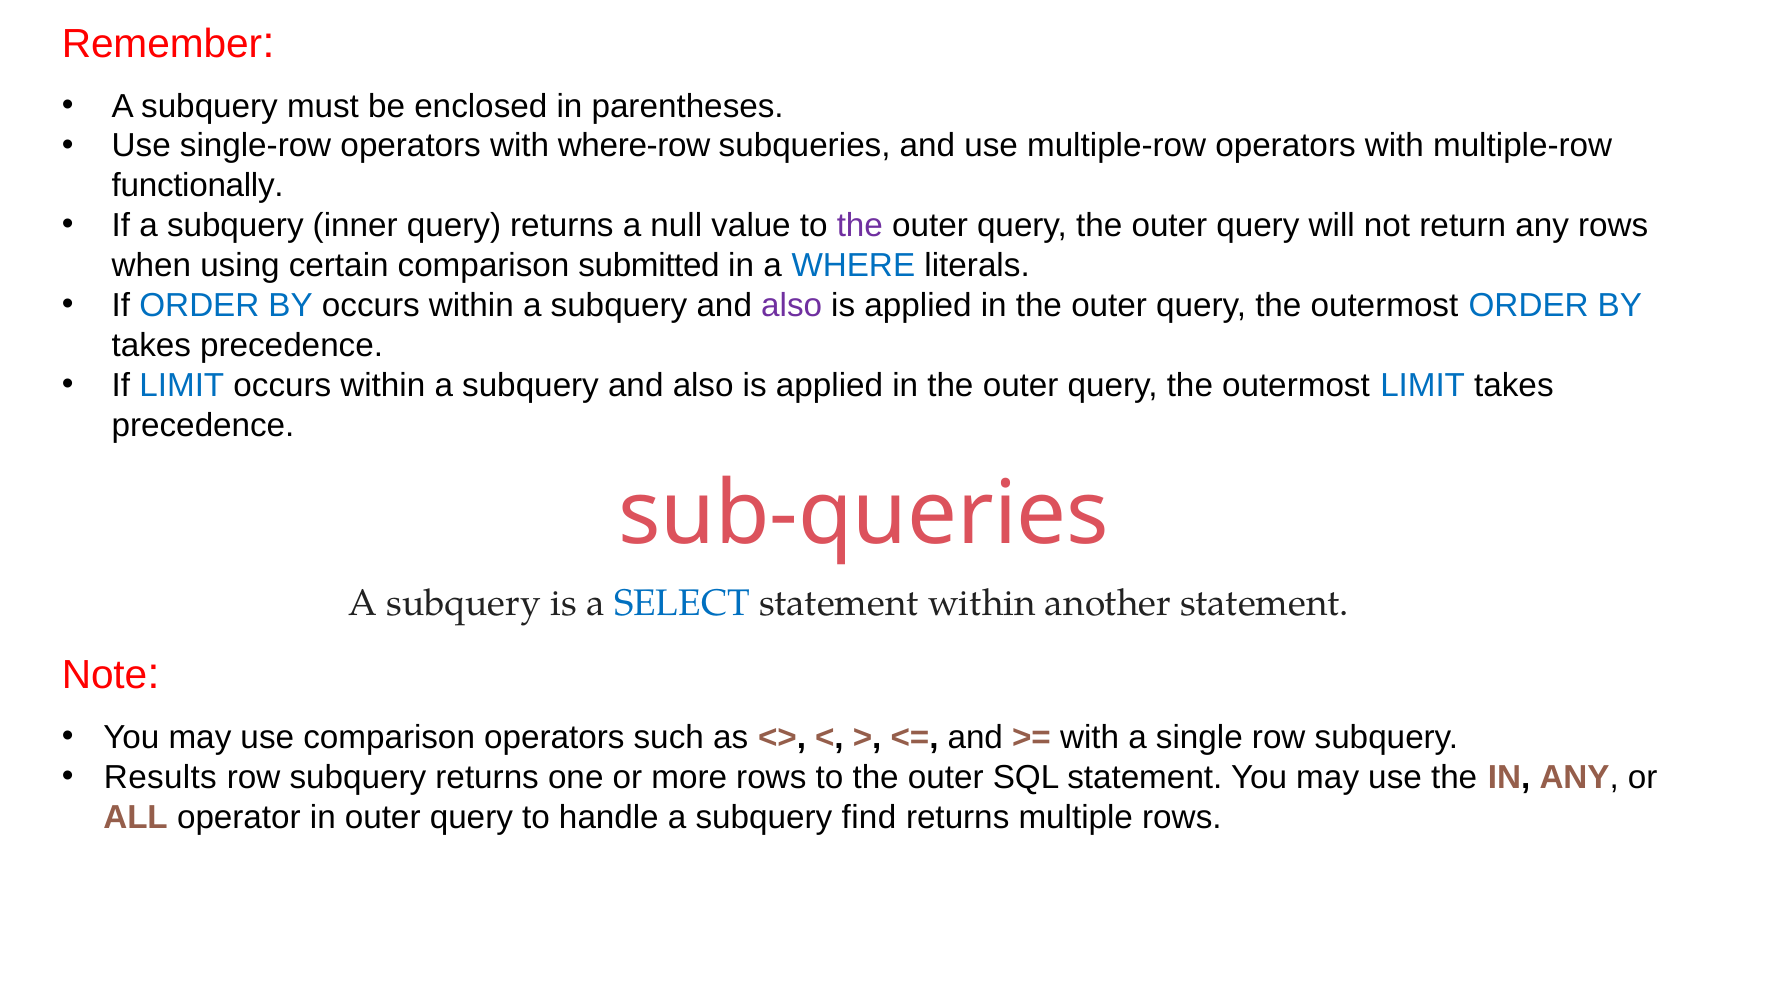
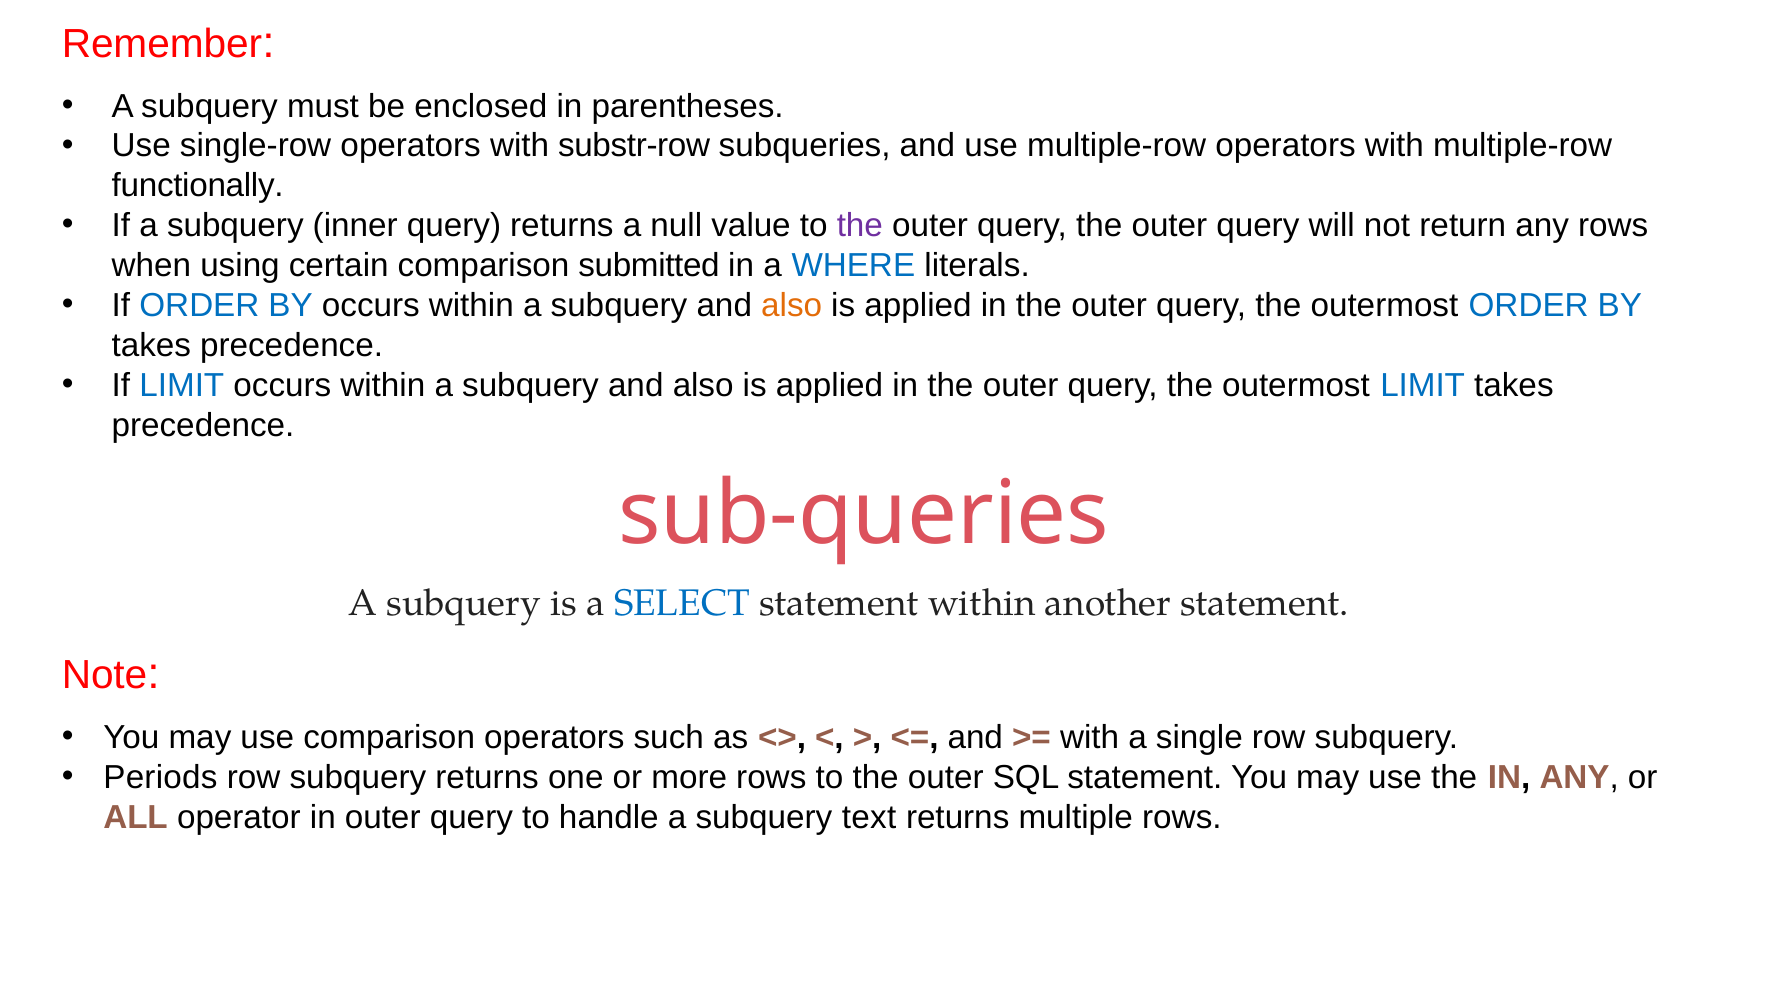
where-row: where-row -> substr-row
also at (792, 306) colour: purple -> orange
Results: Results -> Periods
find: find -> text
